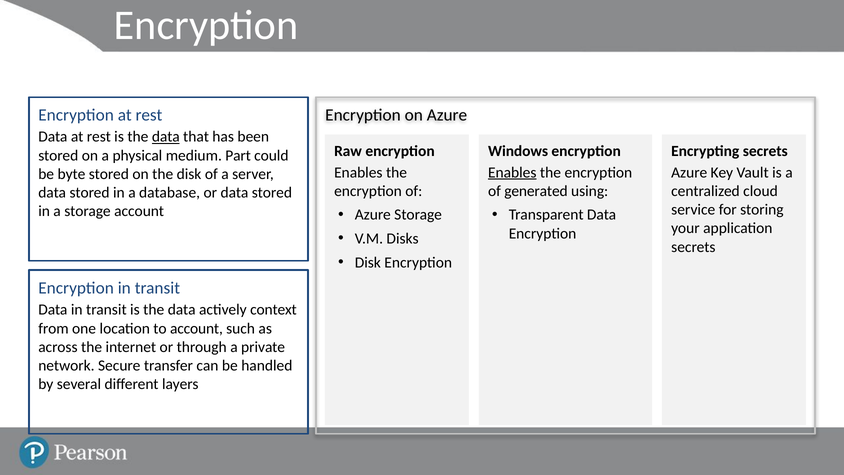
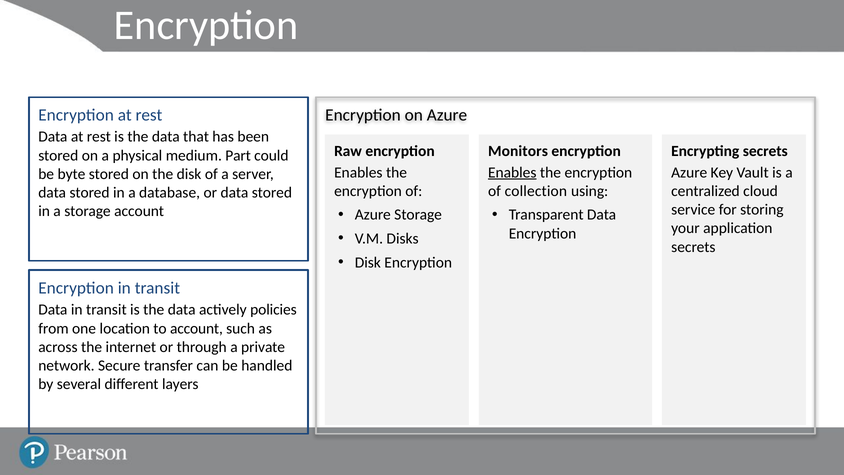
data at (166, 137) underline: present -> none
Windows: Windows -> Monitors
generated: generated -> collection
context: context -> policies
